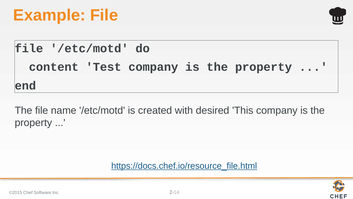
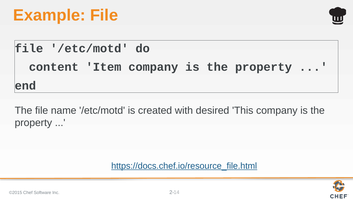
Test: Test -> Item
